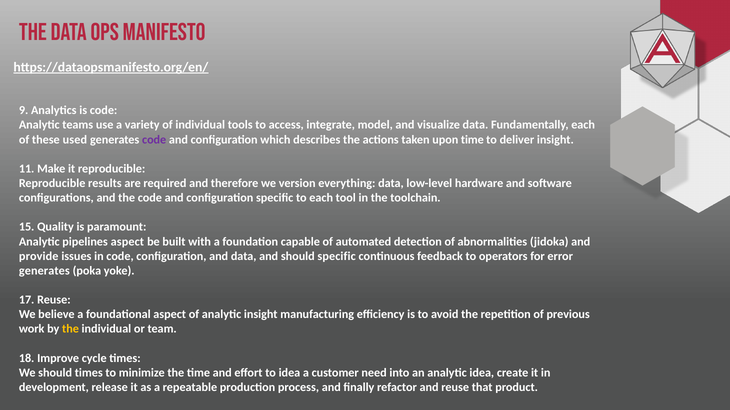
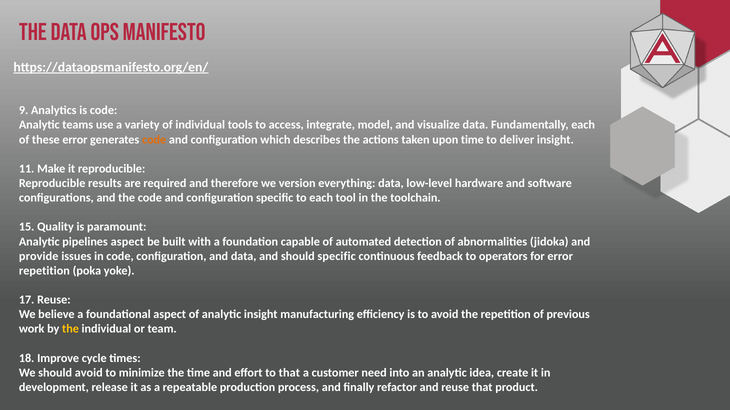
these used: used -> error
code at (154, 140) colour: purple -> orange
generates at (44, 271): generates -> repetition
should times: times -> avoid
to idea: idea -> that
